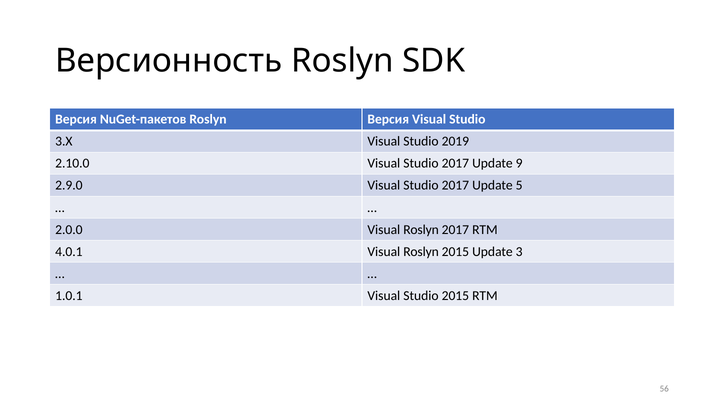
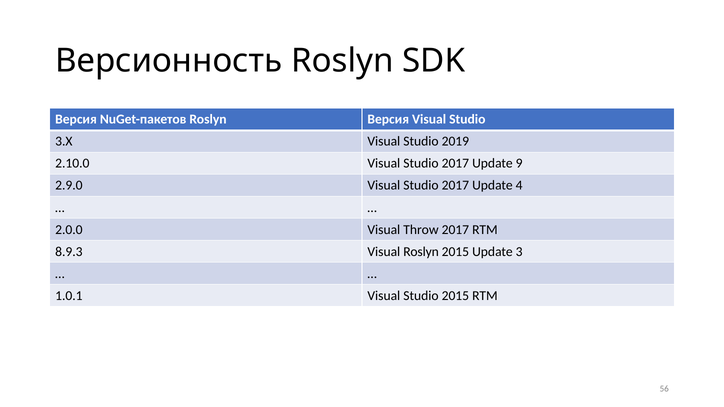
5: 5 -> 4
2.0.0 Visual Roslyn: Roslyn -> Throw
4.0.1: 4.0.1 -> 8.9.3
